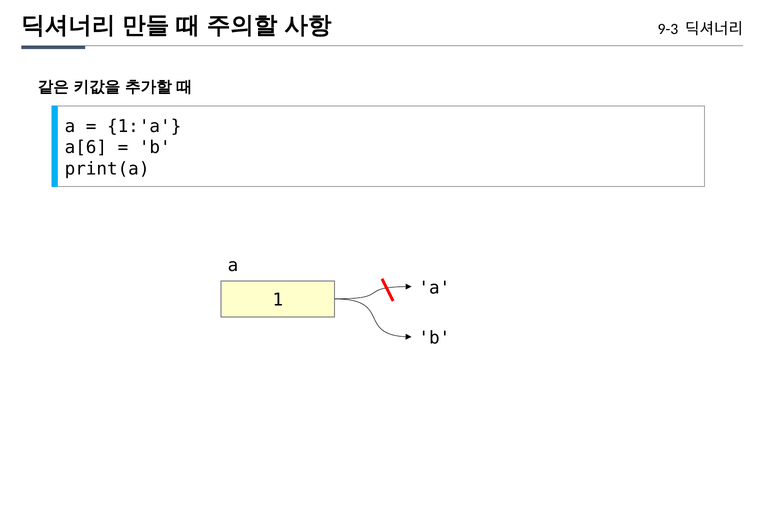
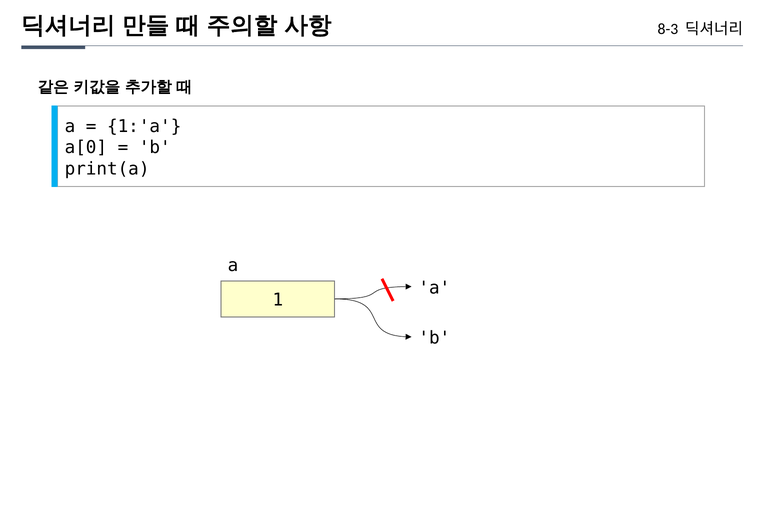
9-3: 9-3 -> 8-3
a[6: a[6 -> a[0
